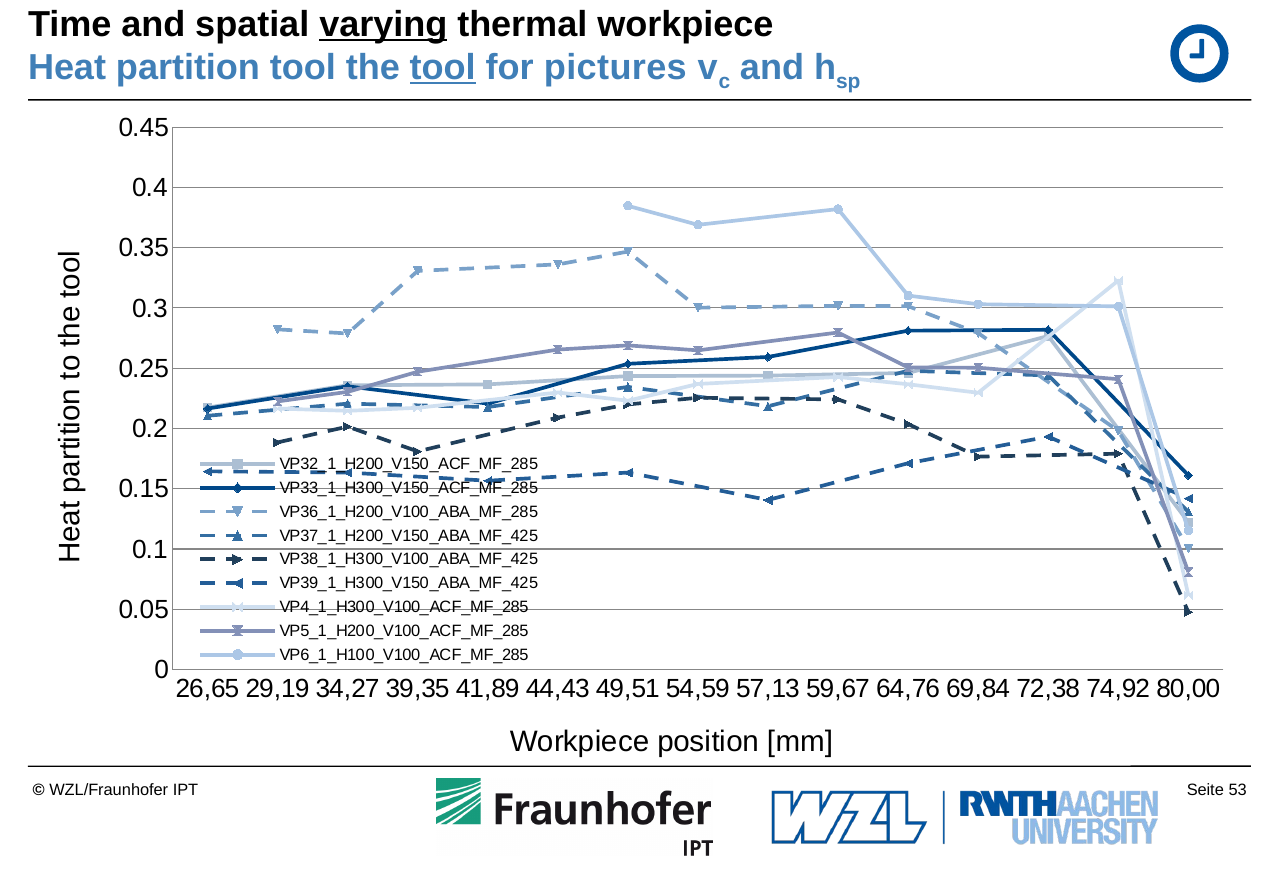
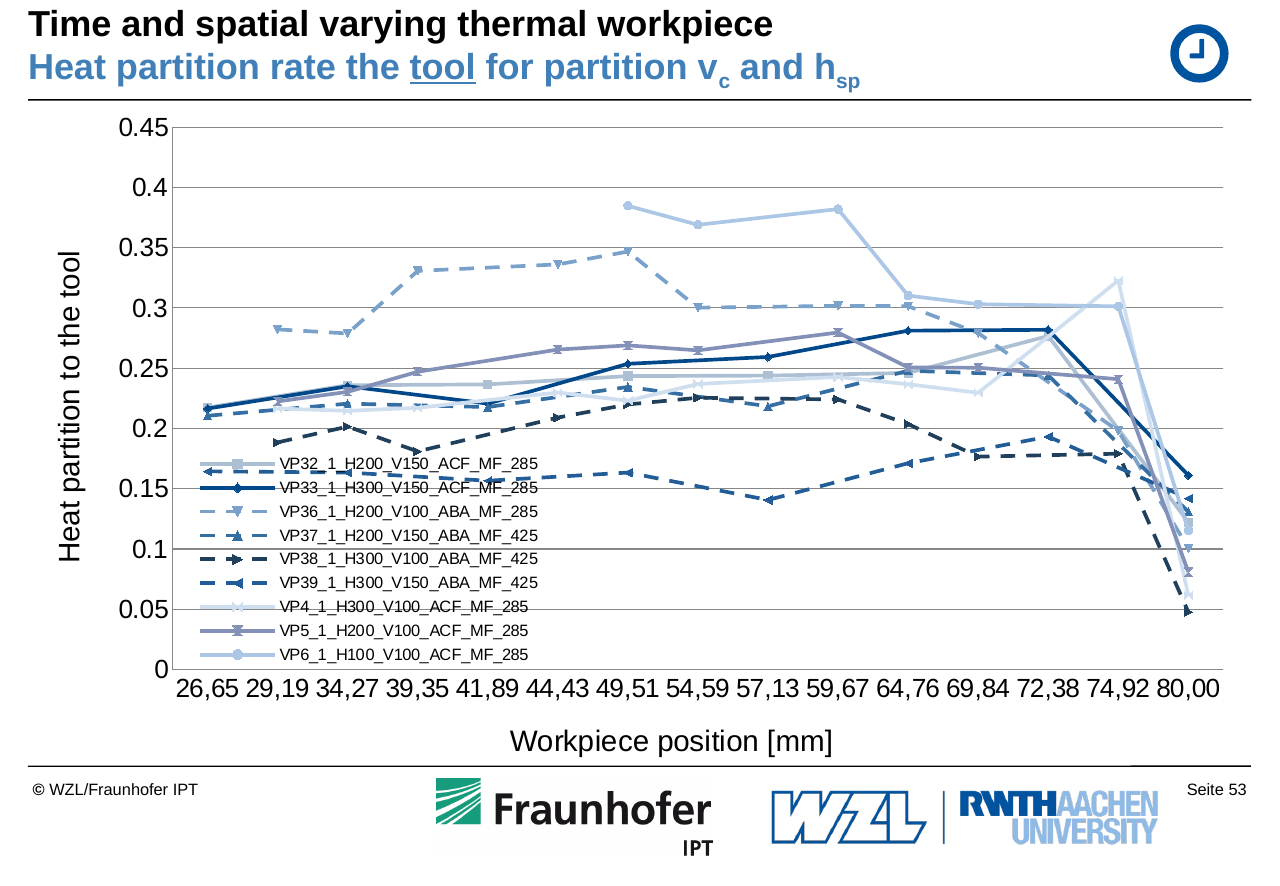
varying underline: present -> none
partition tool: tool -> rate
for pictures: pictures -> partition
